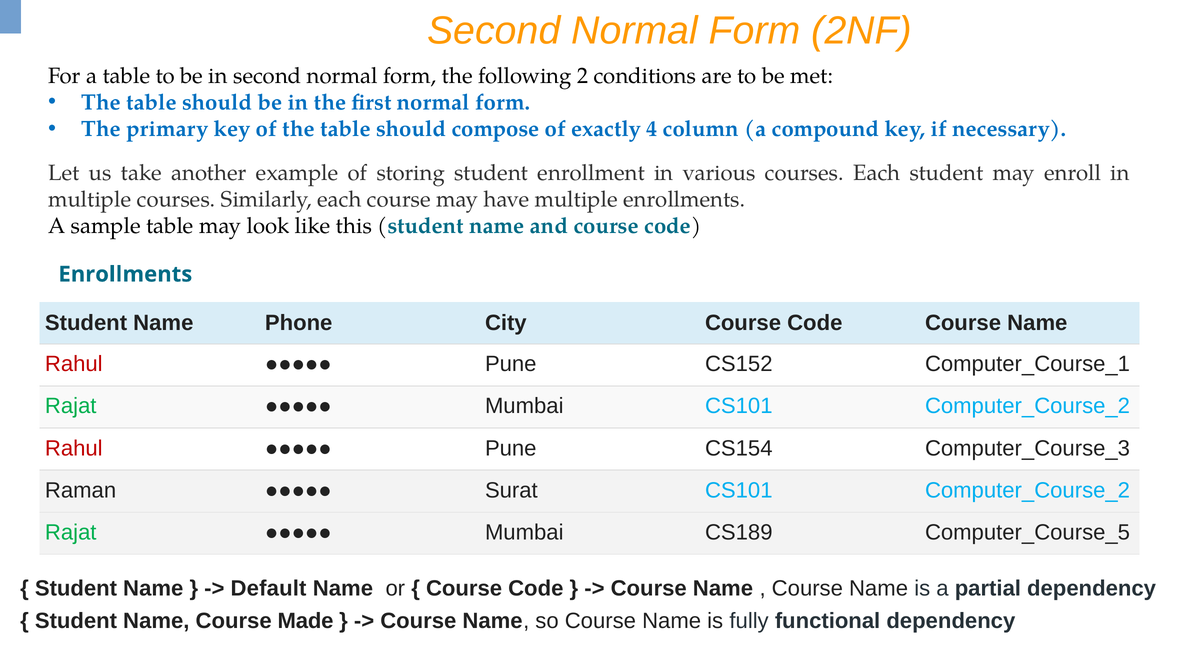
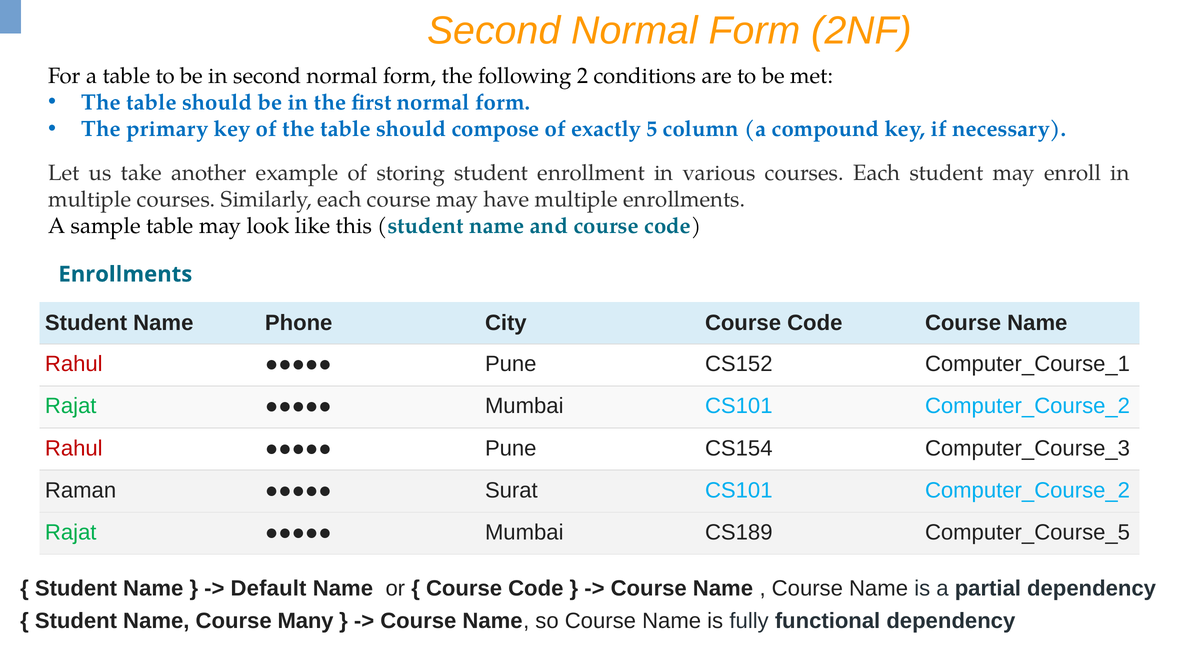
4: 4 -> 5
Made: Made -> Many
